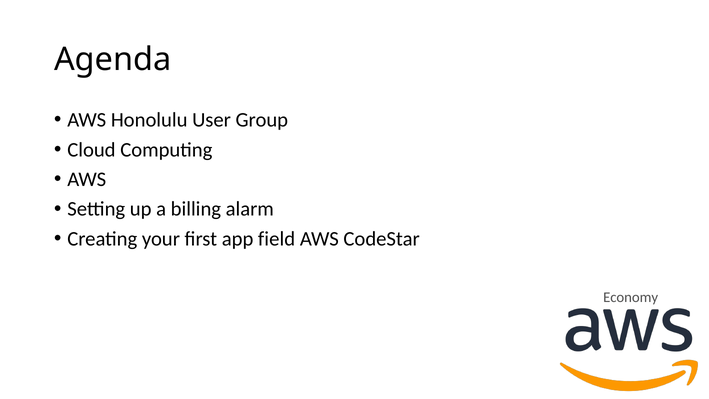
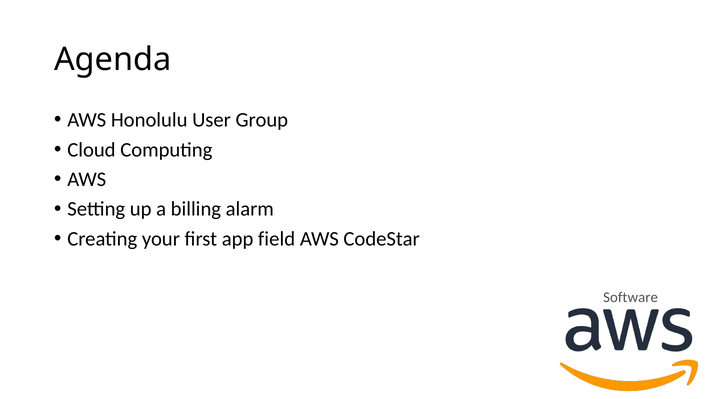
Economy: Economy -> Software
